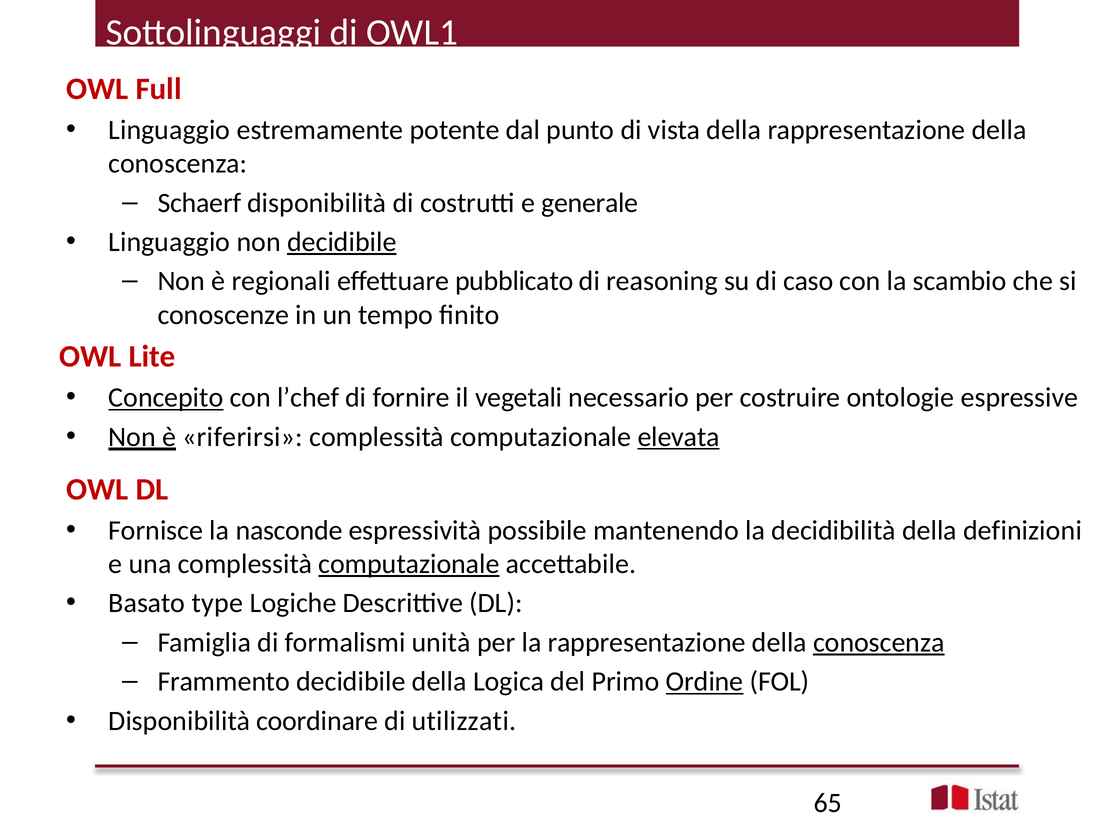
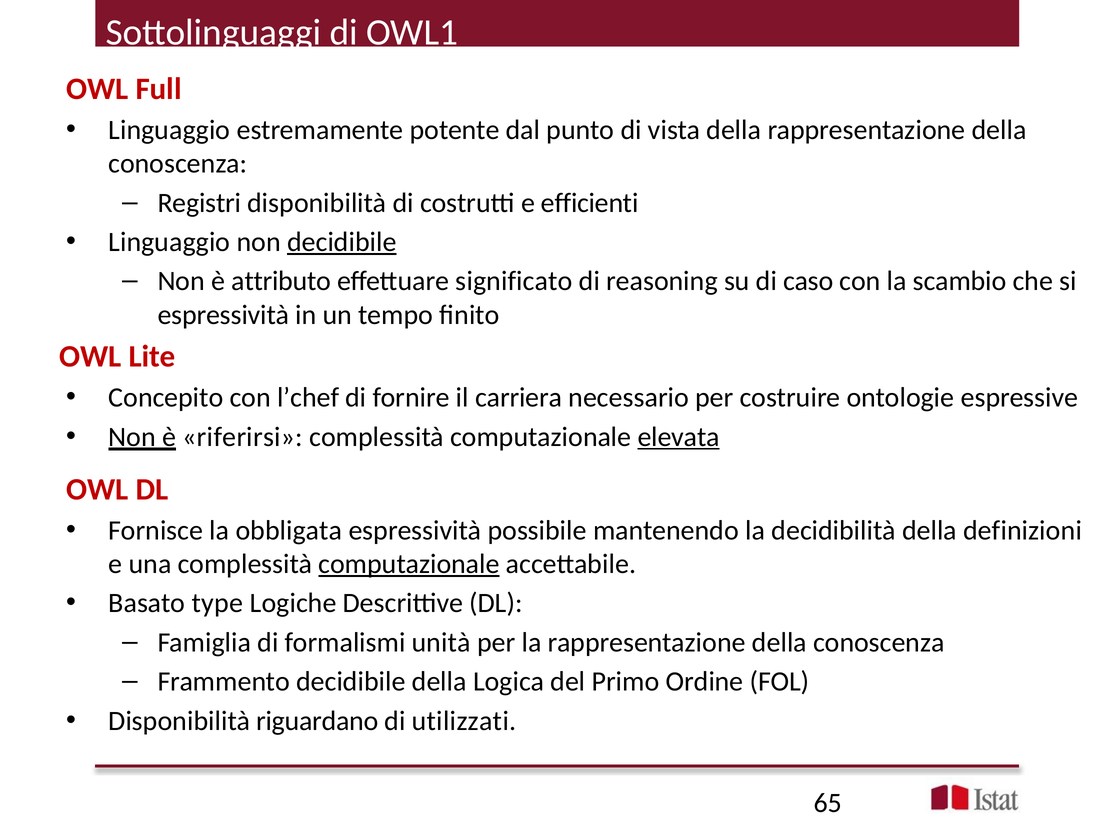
Schaerf: Schaerf -> Registri
generale: generale -> efficienti
regionali: regionali -> attributo
pubblicato: pubblicato -> significato
conoscenze at (223, 315): conoscenze -> espressività
Concepito underline: present -> none
vegetali: vegetali -> carriera
nasconde: nasconde -> obbligata
conoscenza at (879, 642) underline: present -> none
Ordine underline: present -> none
coordinare: coordinare -> riguardano
